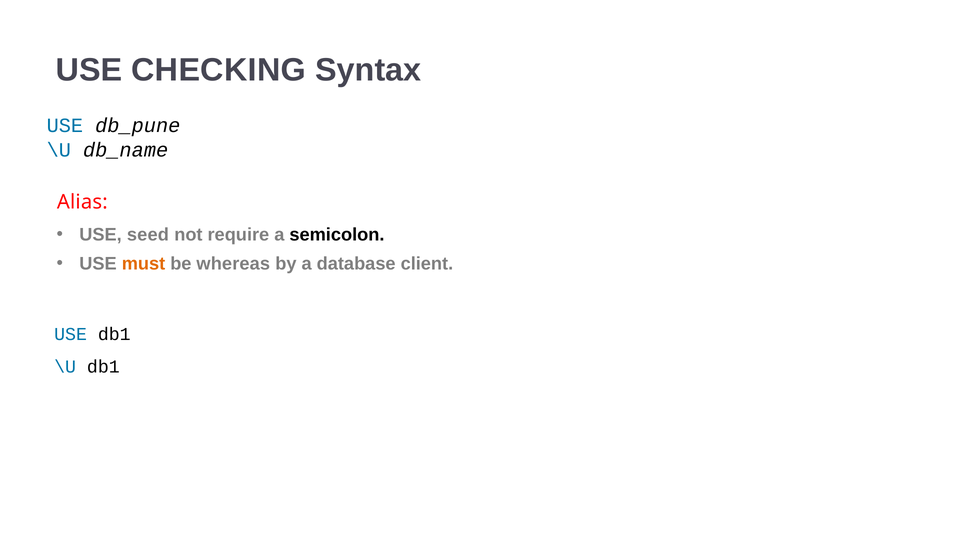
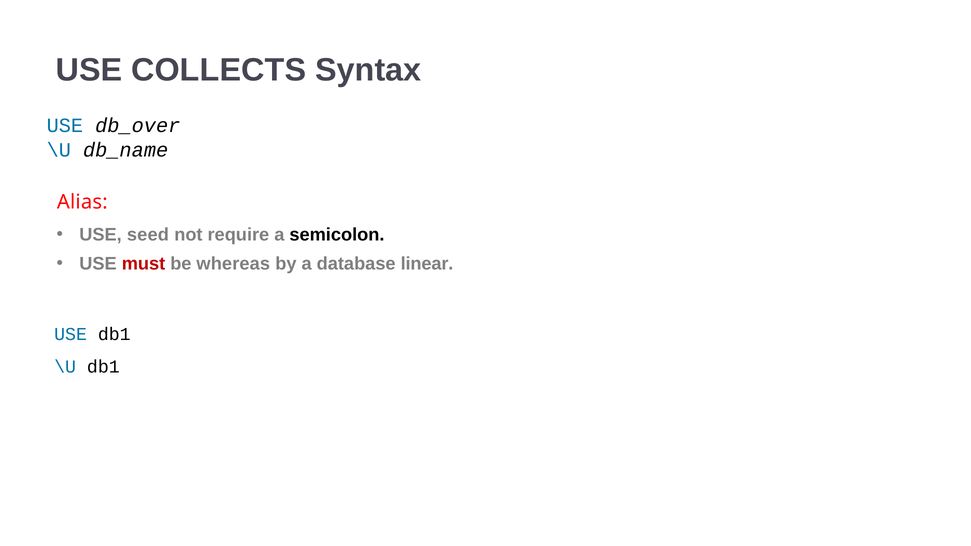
CHECKING: CHECKING -> COLLECTS
db_pune: db_pune -> db_over
must colour: orange -> red
client: client -> linear
